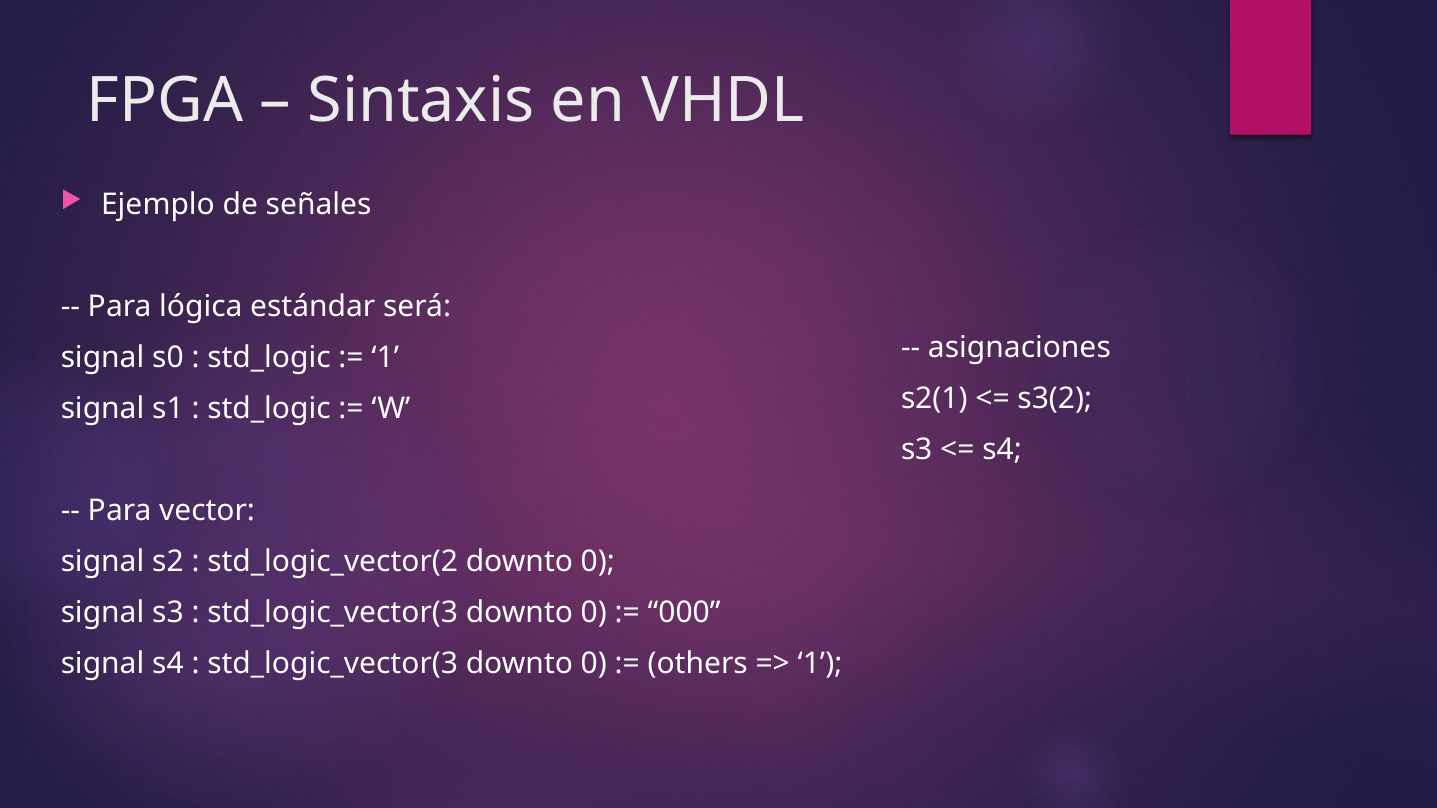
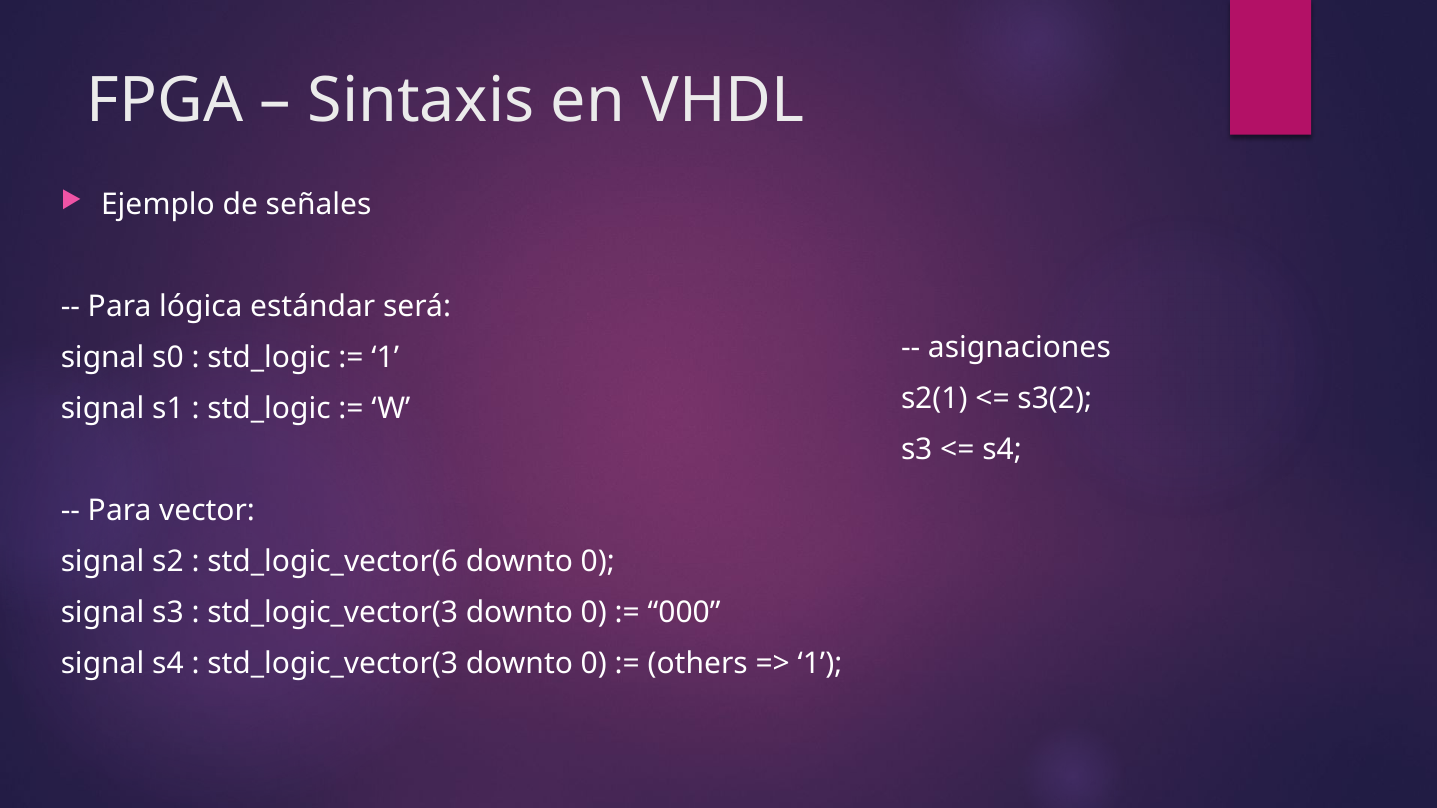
std_logic_vector(2: std_logic_vector(2 -> std_logic_vector(6
